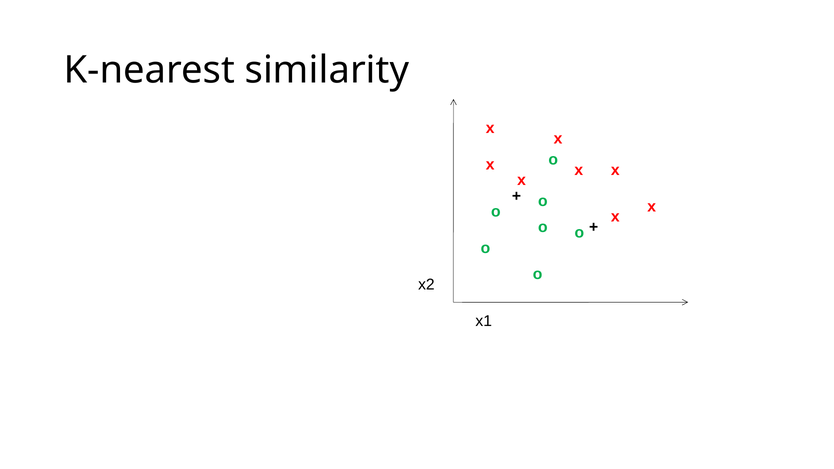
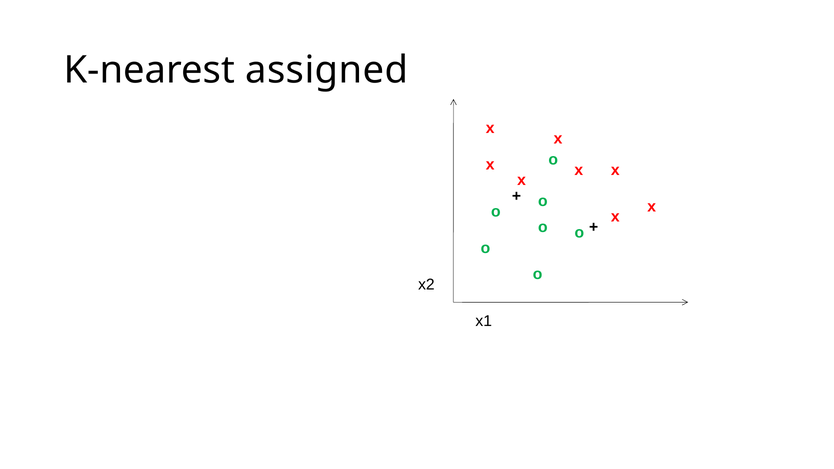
similarity: similarity -> assigned
